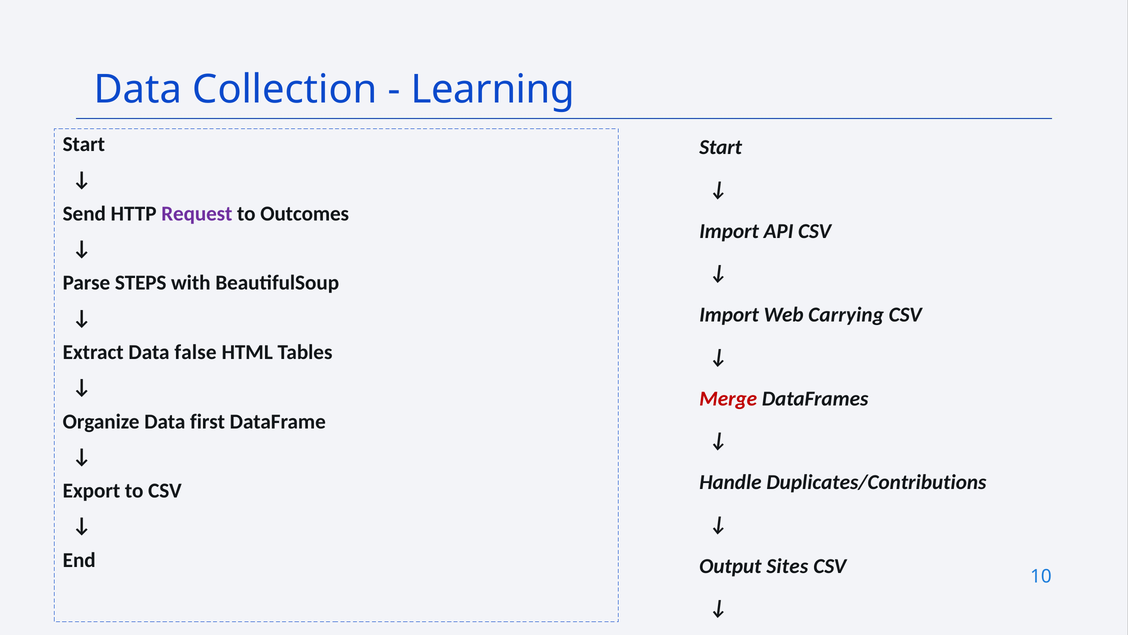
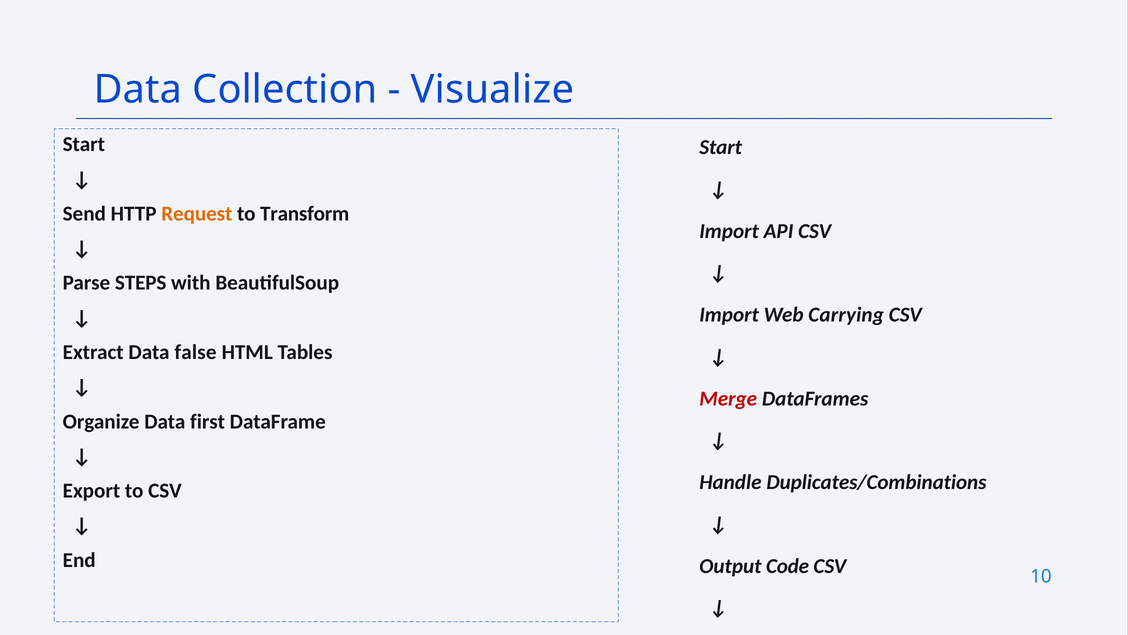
Learning: Learning -> Visualize
Request colour: purple -> orange
Outcomes: Outcomes -> Transform
Duplicates/Contributions: Duplicates/Contributions -> Duplicates/Combinations
Sites: Sites -> Code
